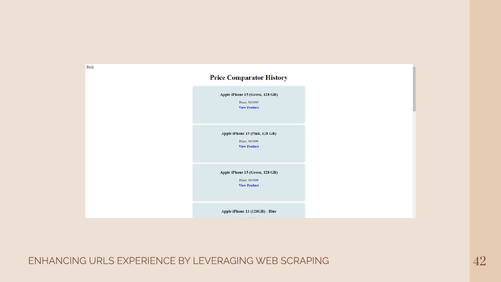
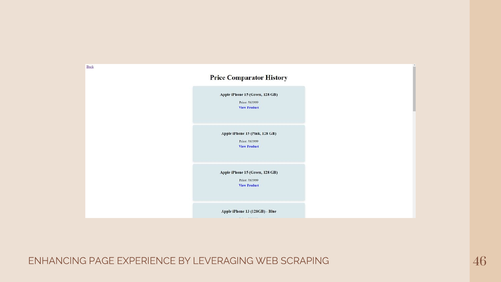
URLS: URLS -> PAGE
42: 42 -> 46
